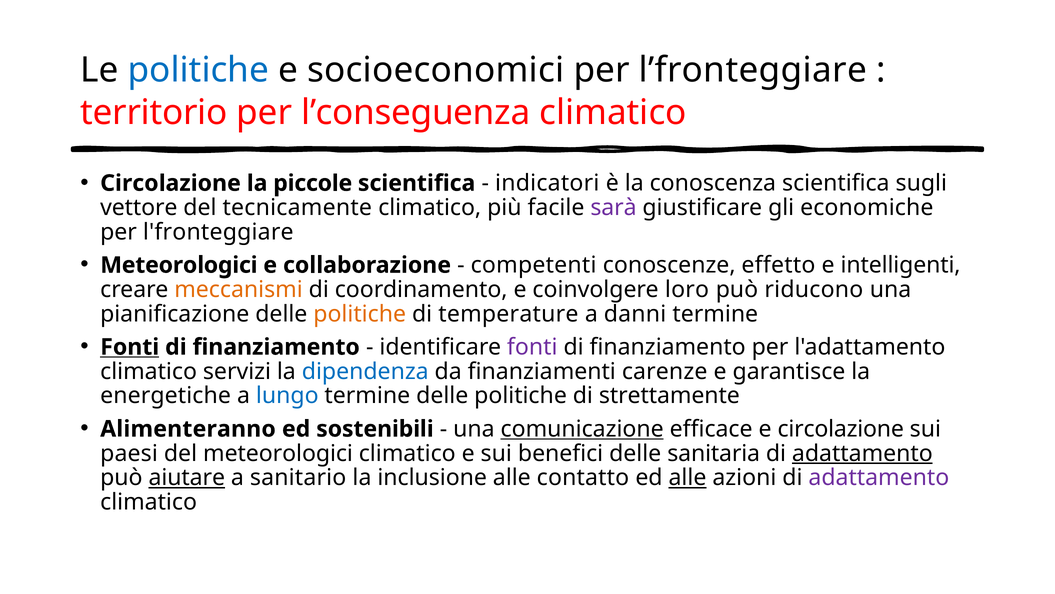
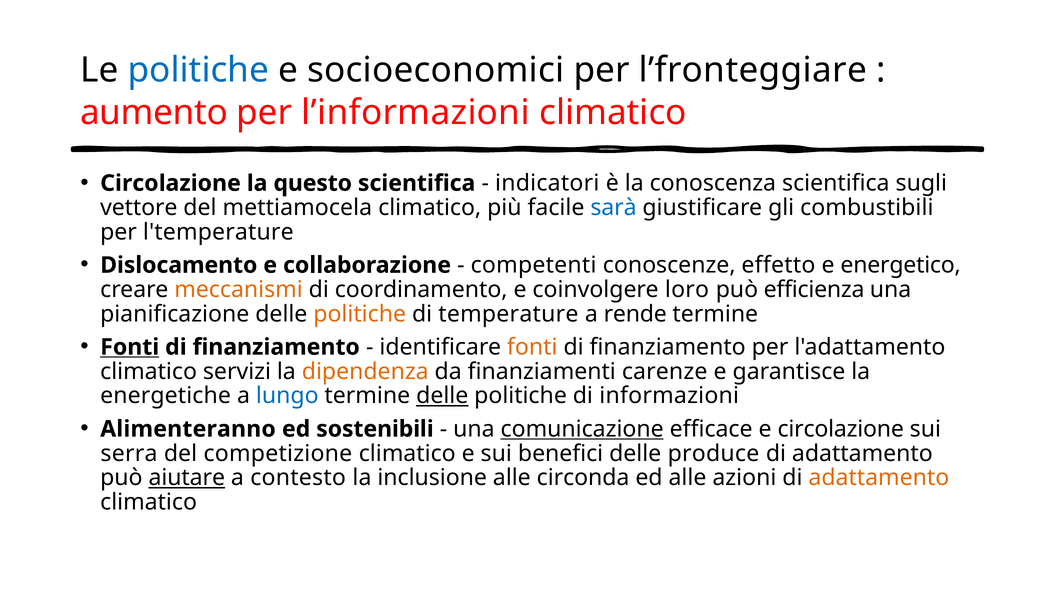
territorio: territorio -> aumento
l’conseguenza: l’conseguenza -> l’informazioni
piccole: piccole -> questo
tecnicamente: tecnicamente -> mettiamocela
sarà colour: purple -> blue
economiche: economiche -> combustibili
l'fronteggiare: l'fronteggiare -> l'temperature
Meteorologici at (179, 265): Meteorologici -> Dislocamento
intelligenti: intelligenti -> energetico
riducono: riducono -> efficienza
danni: danni -> rende
fonti at (532, 347) colour: purple -> orange
dipendenza colour: blue -> orange
delle at (442, 395) underline: none -> present
strettamente: strettamente -> informazioni
paesi: paesi -> serra
del meteorologici: meteorologici -> competizione
sanitaria: sanitaria -> produce
adattamento at (862, 453) underline: present -> none
sanitario: sanitario -> contesto
contatto: contatto -> circonda
alle at (687, 477) underline: present -> none
adattamento at (879, 477) colour: purple -> orange
